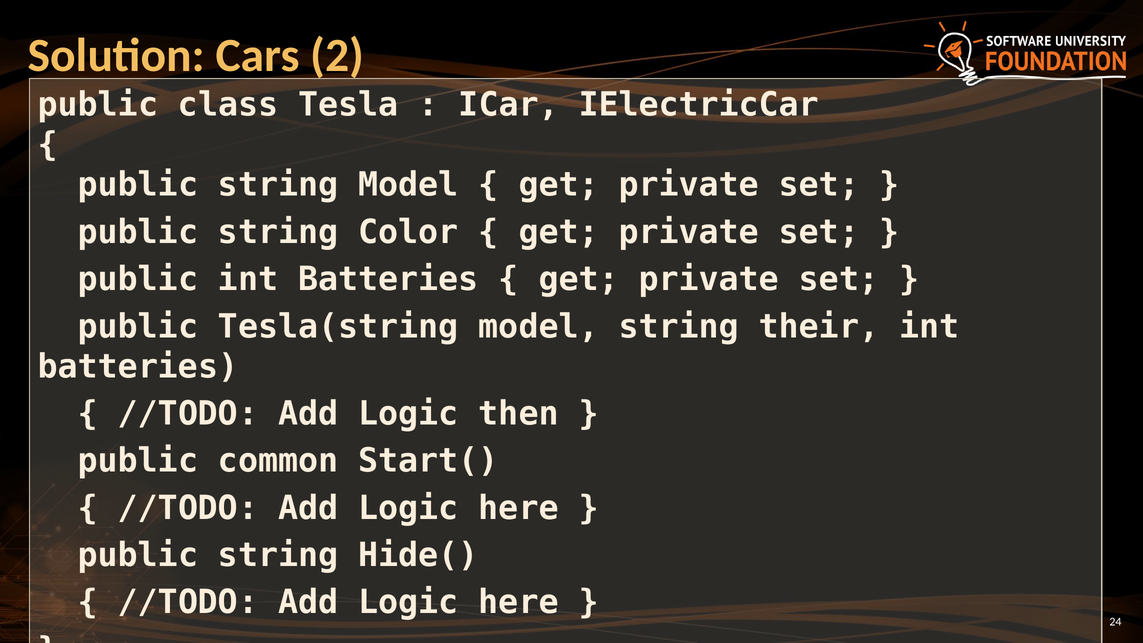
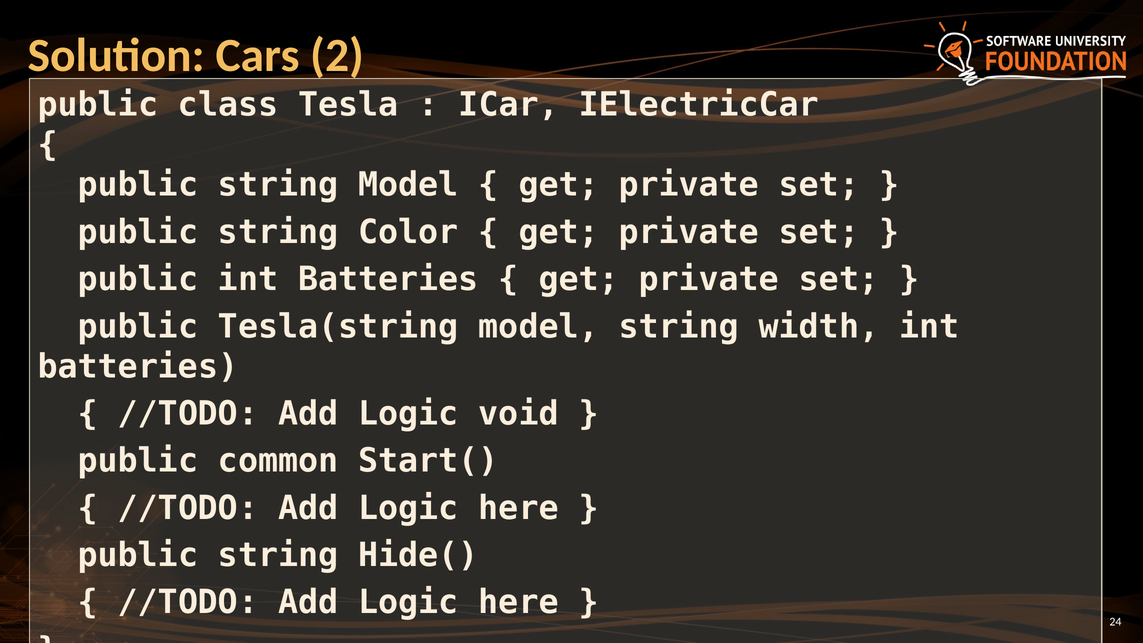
their: their -> width
then: then -> void
